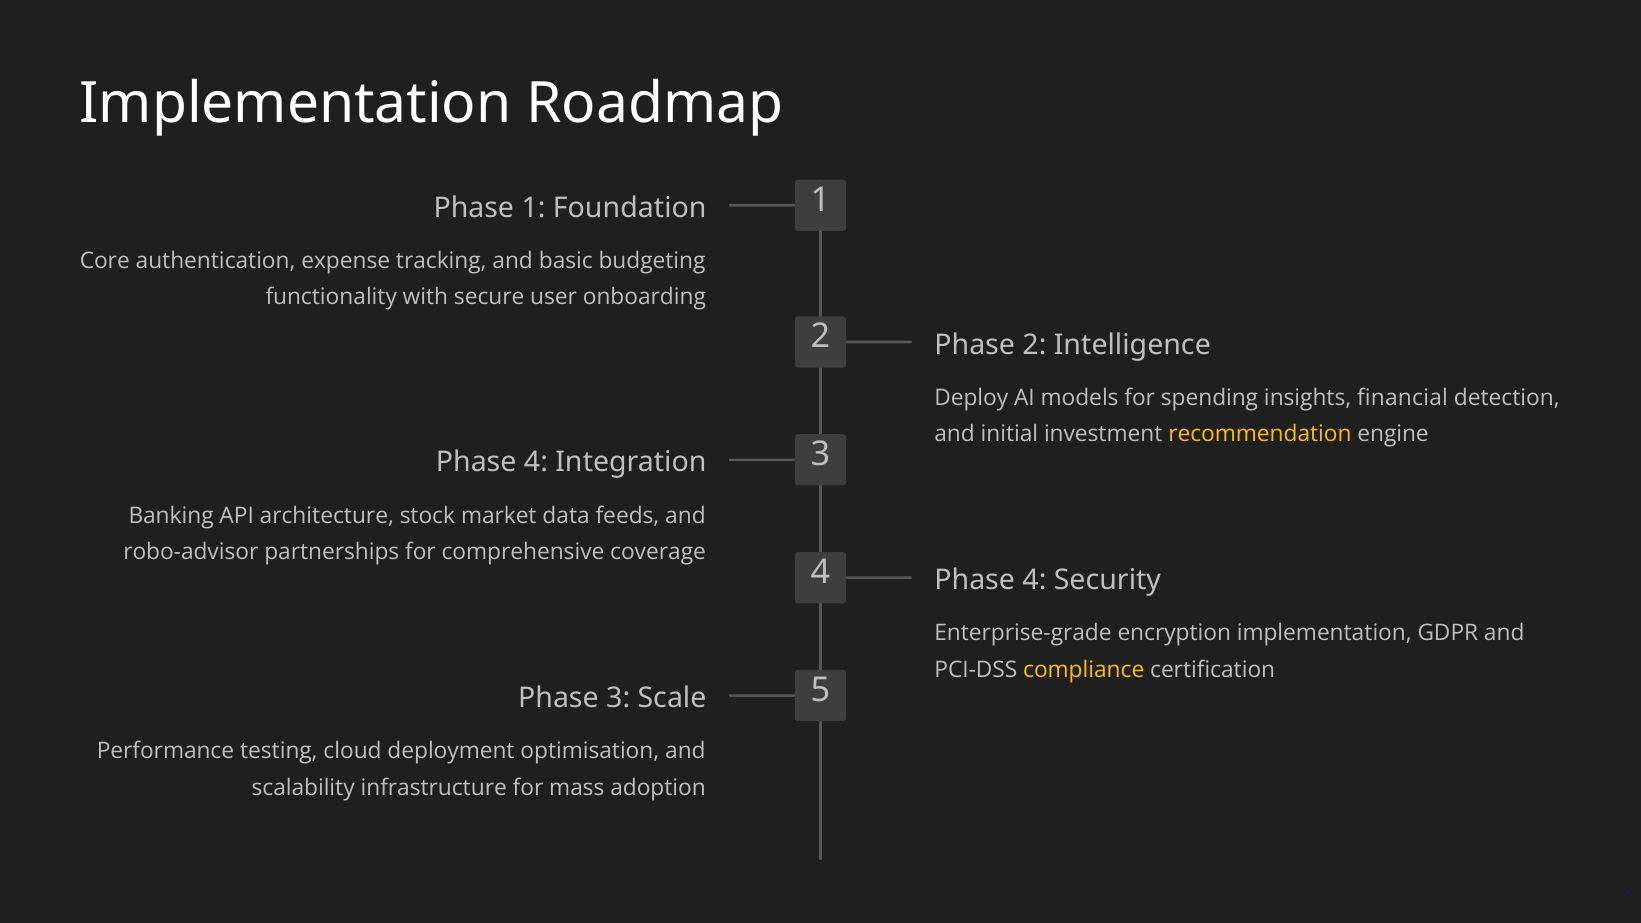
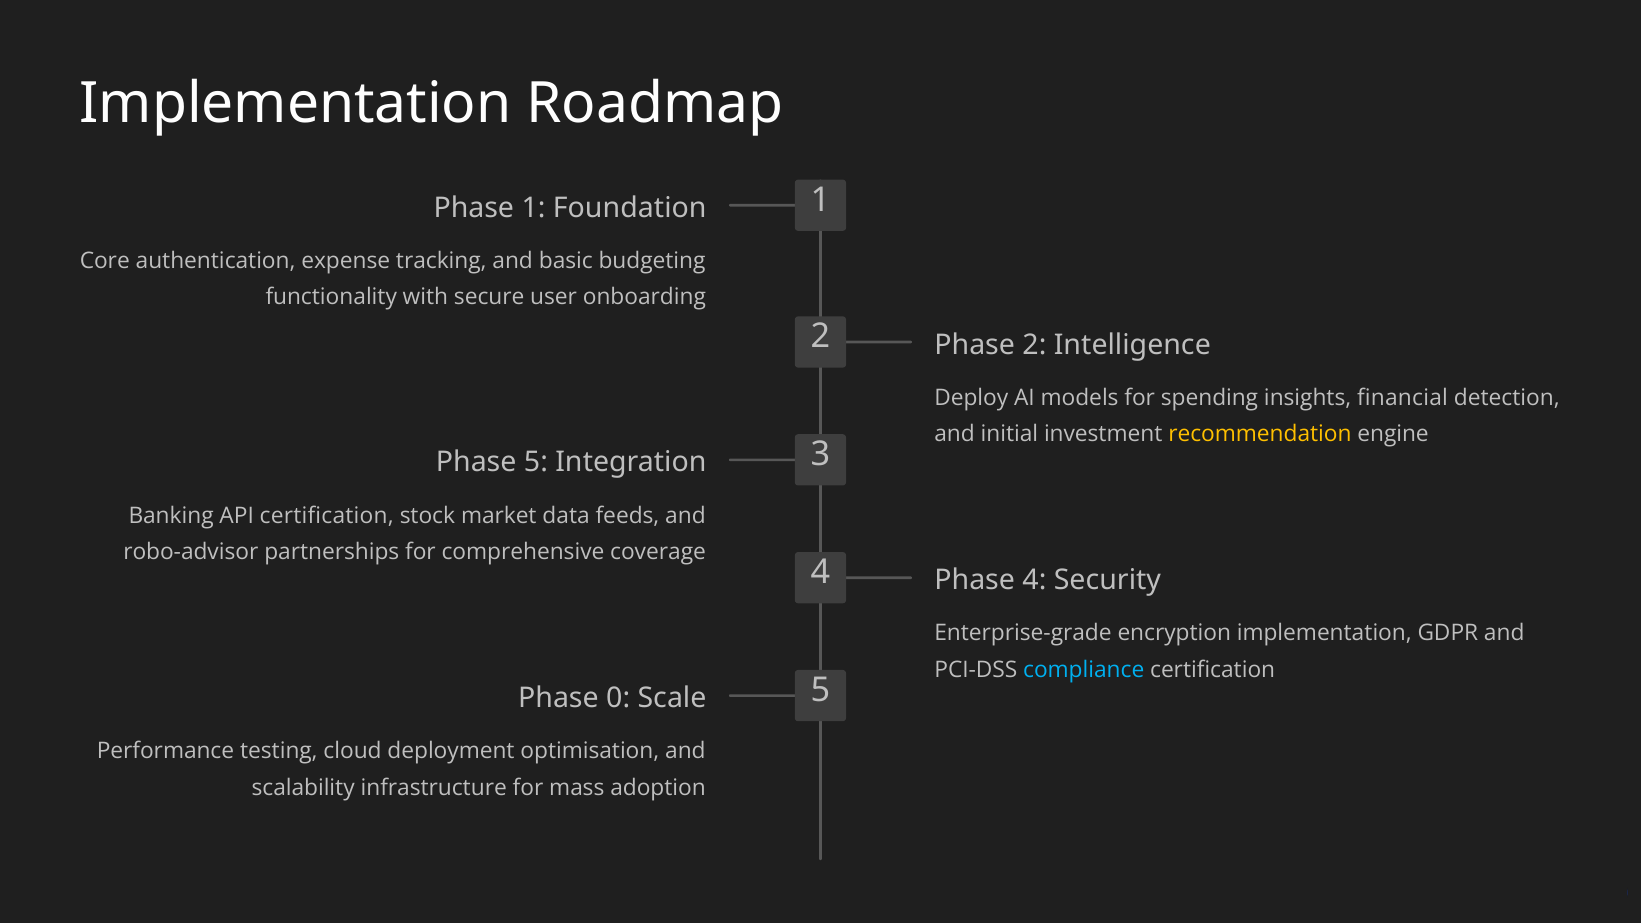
4 at (536, 463): 4 -> 5
API architecture: architecture -> certification
compliance colour: yellow -> light blue
Phase 3: 3 -> 0
